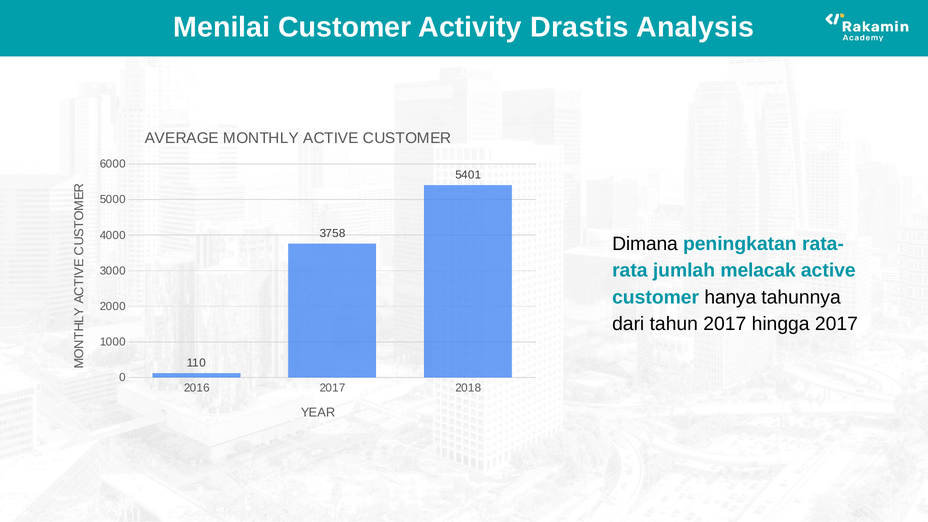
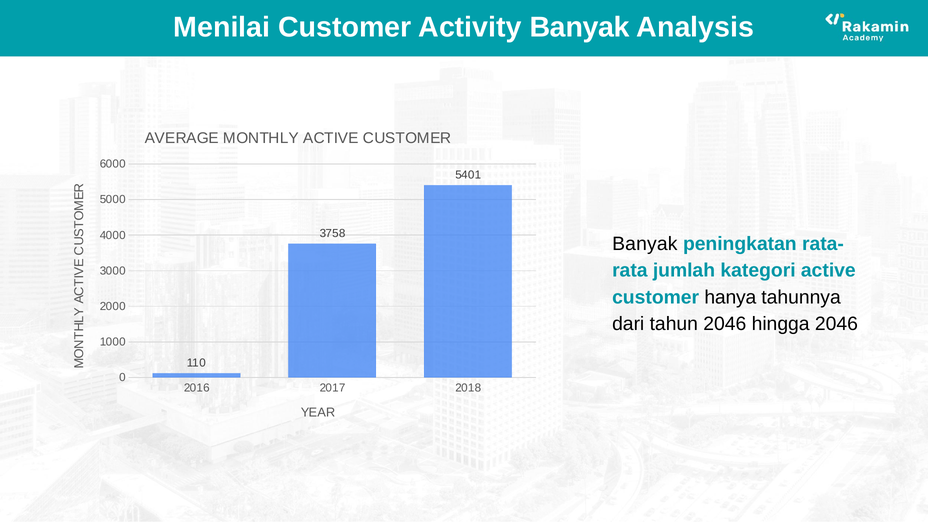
Activity Drastis: Drastis -> Banyak
Dimana at (645, 244): Dimana -> Banyak
melacak: melacak -> kategori
tahun 2017: 2017 -> 2046
hingga 2017: 2017 -> 2046
